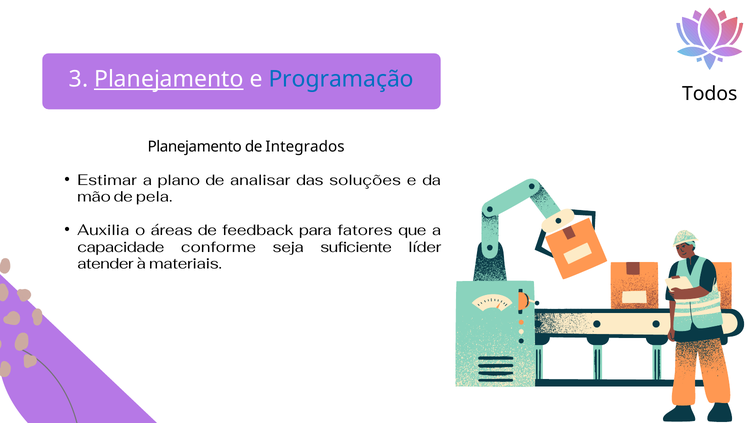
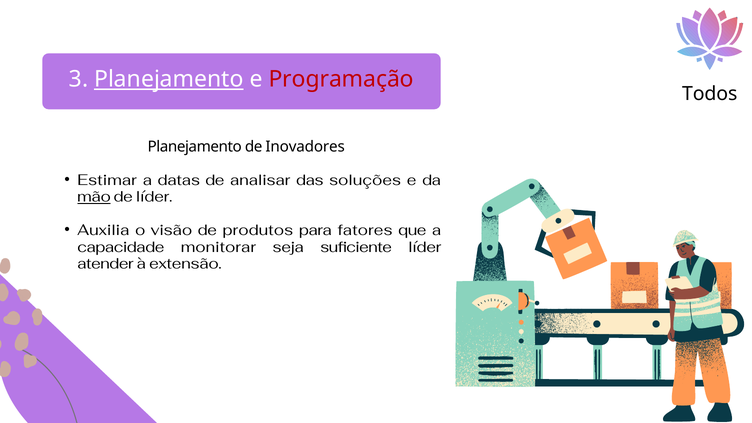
Programação colour: blue -> red
Integrados: Integrados -> Inovadores
plano: plano -> datas
mão underline: none -> present
de pela: pela -> líder
áreas: áreas -> visão
feedback: feedback -> produtos
conforme: conforme -> monitorar
materiais: materiais -> extensão
